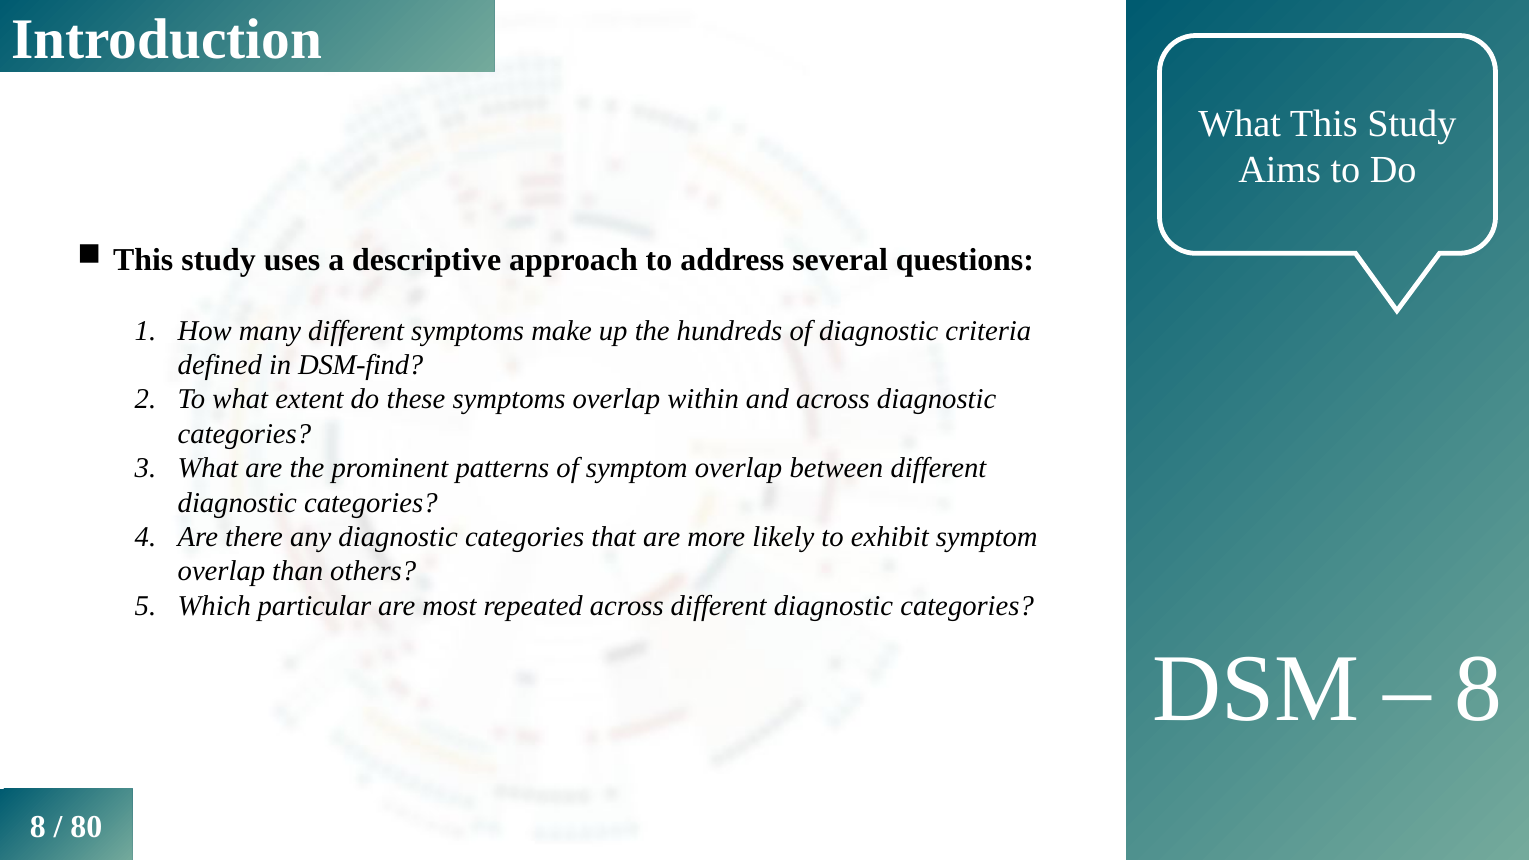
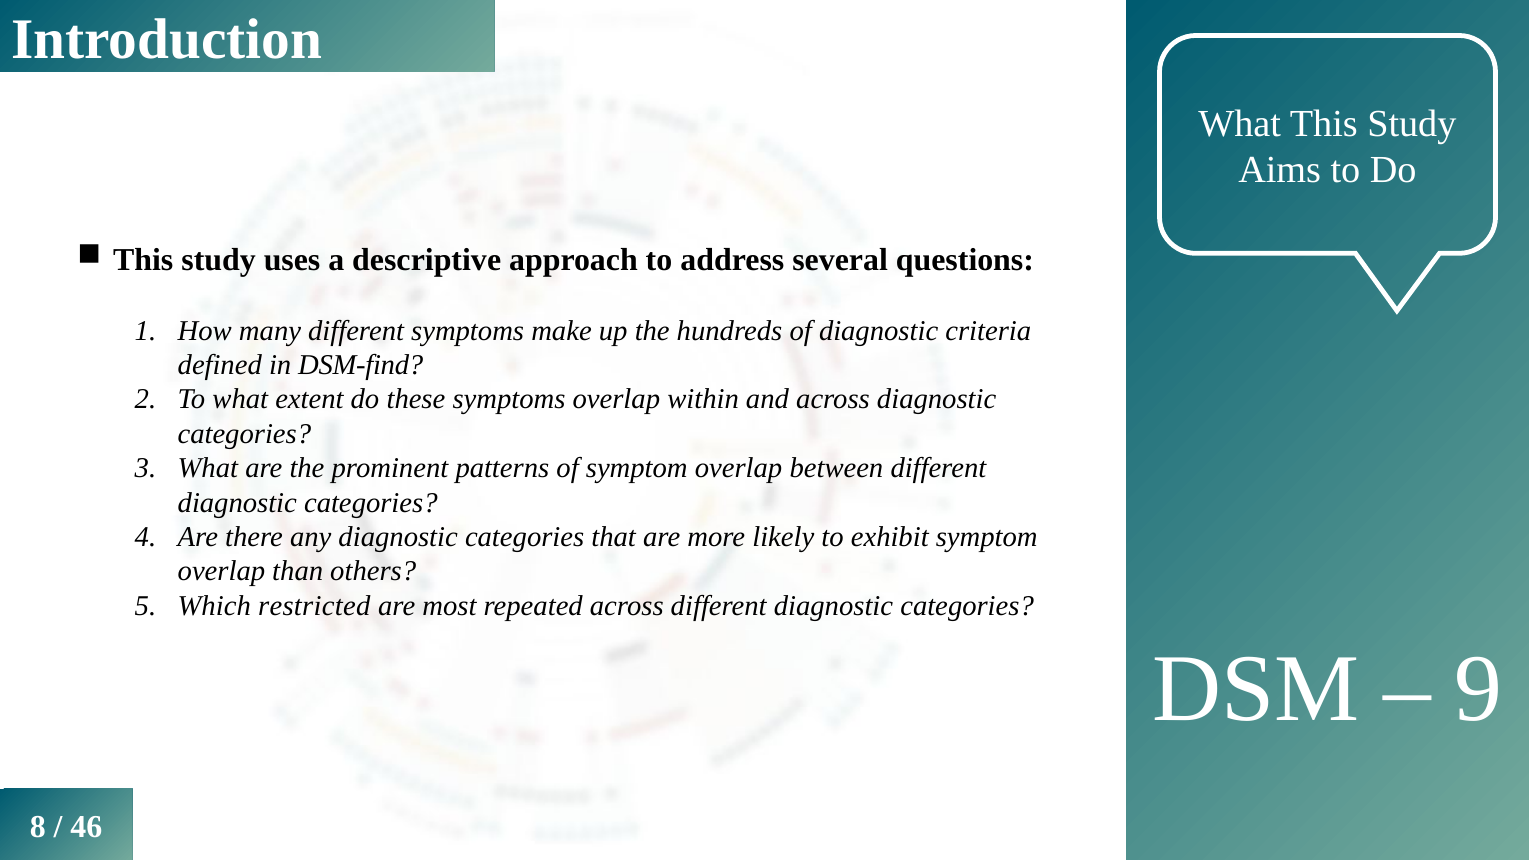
particular: particular -> restricted
8 at (1479, 689): 8 -> 9
80: 80 -> 46
